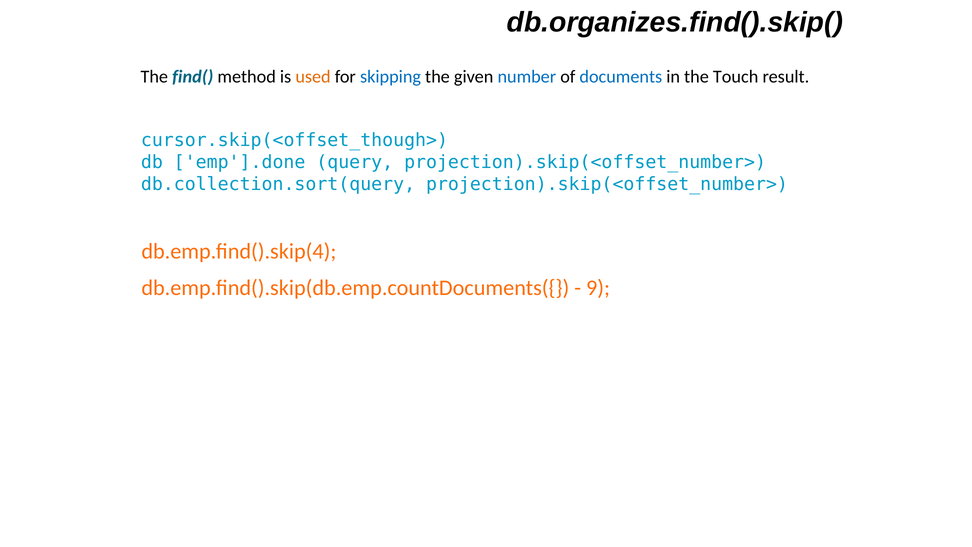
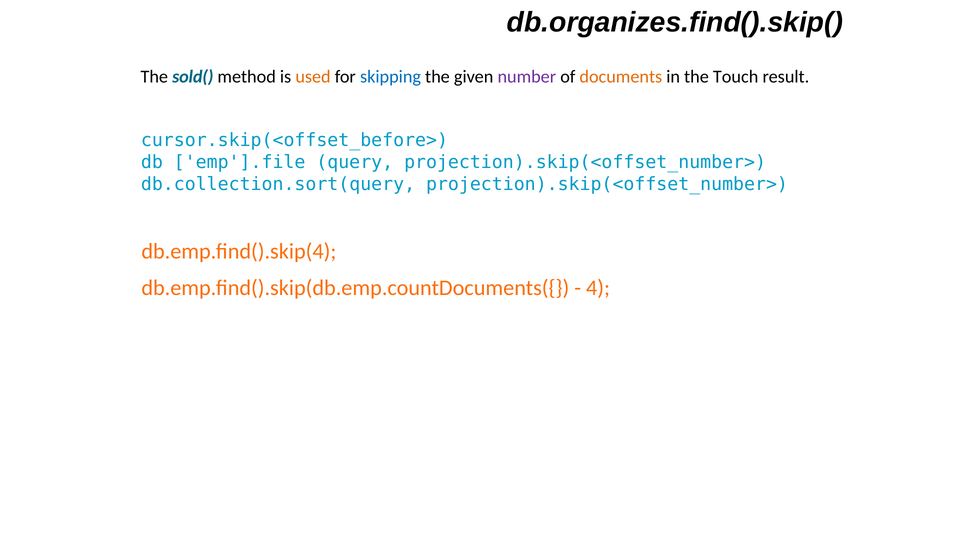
find(: find( -> sold(
number colour: blue -> purple
documents colour: blue -> orange
cursor.skip(<offset_though>: cursor.skip(<offset_though> -> cursor.skip(<offset_before>
emp'].done: emp'].done -> emp'].file
9: 9 -> 4
